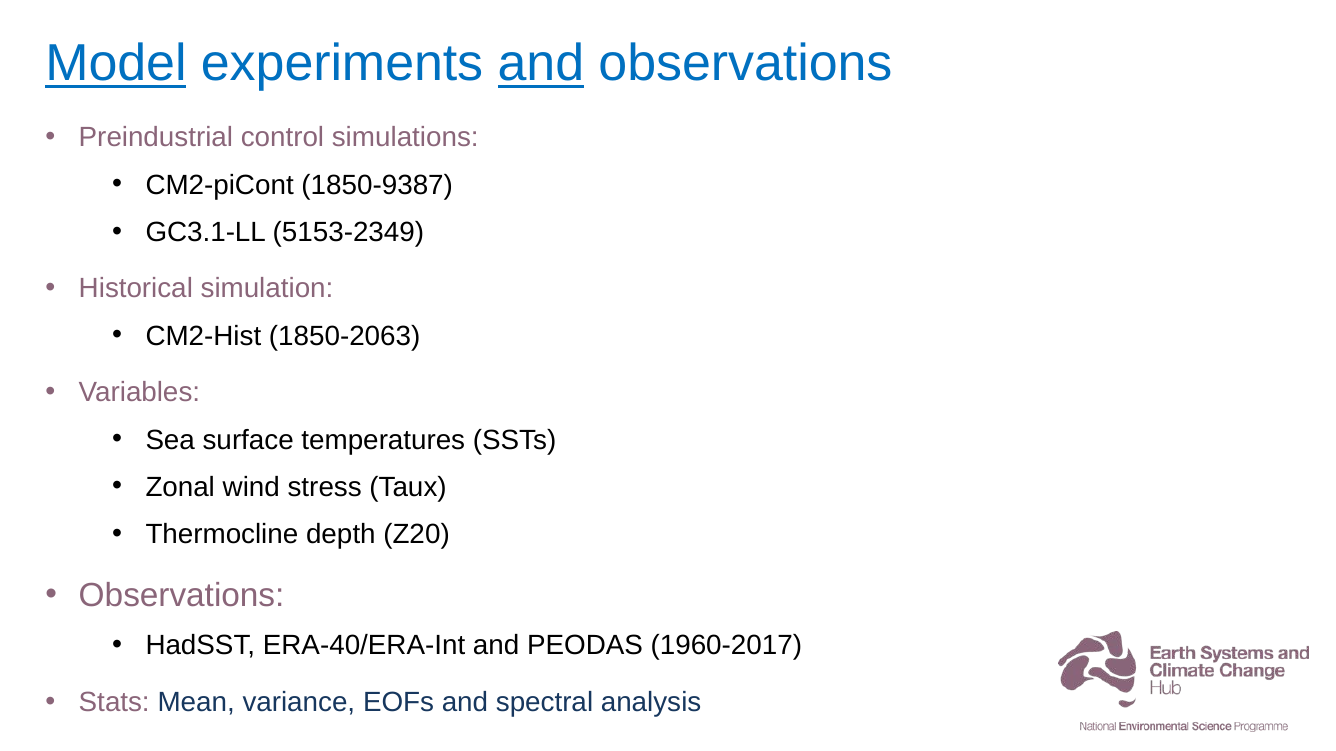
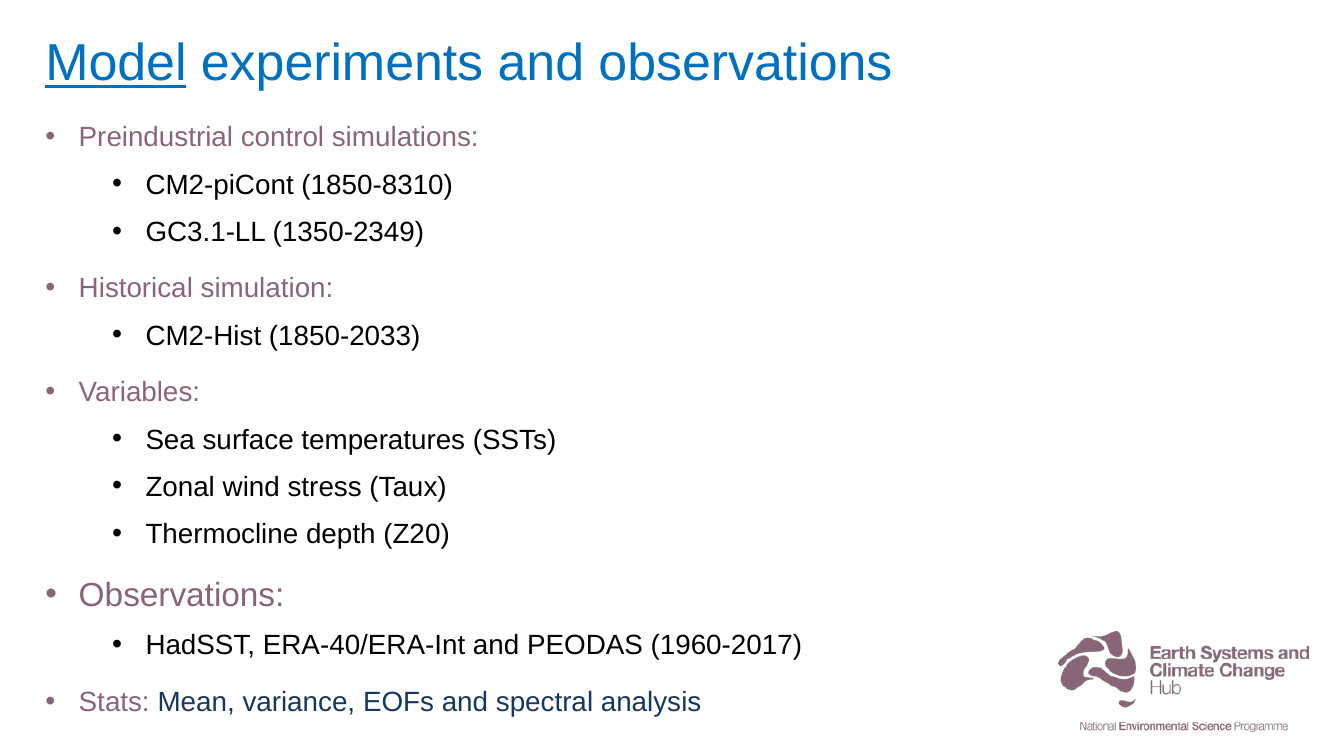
and at (541, 64) underline: present -> none
1850-9387: 1850-9387 -> 1850-8310
5153-2349: 5153-2349 -> 1350-2349
1850-2063: 1850-2063 -> 1850-2033
